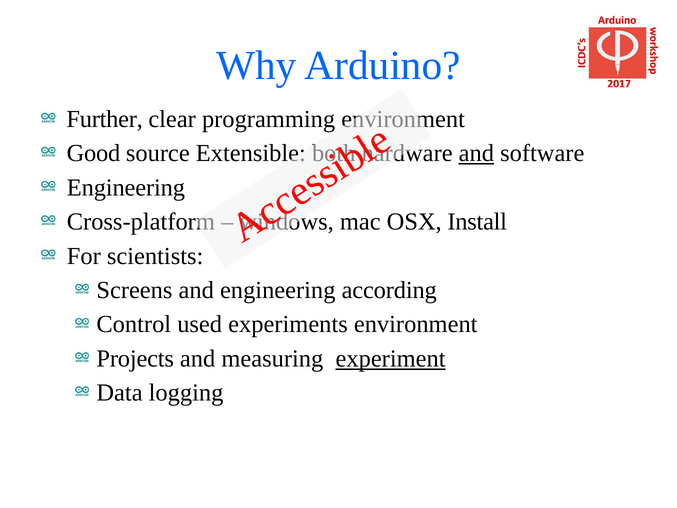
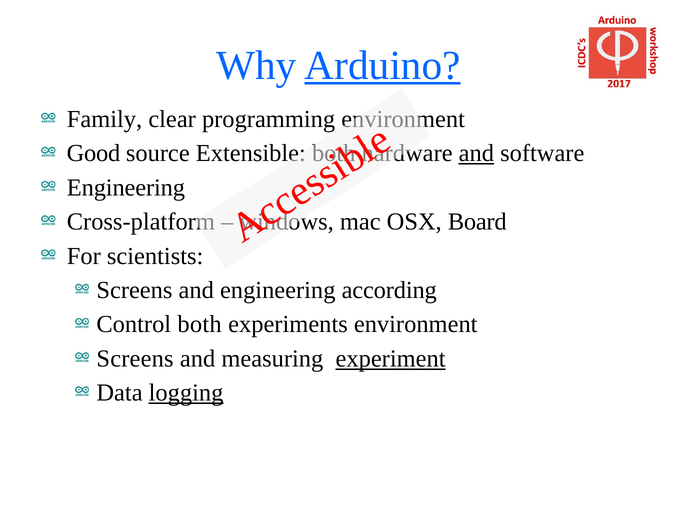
Arduino underline: none -> present
Further: Further -> Family
Install: Install -> Board
Control used: used -> both
Projects at (135, 358): Projects -> Screens
logging underline: none -> present
